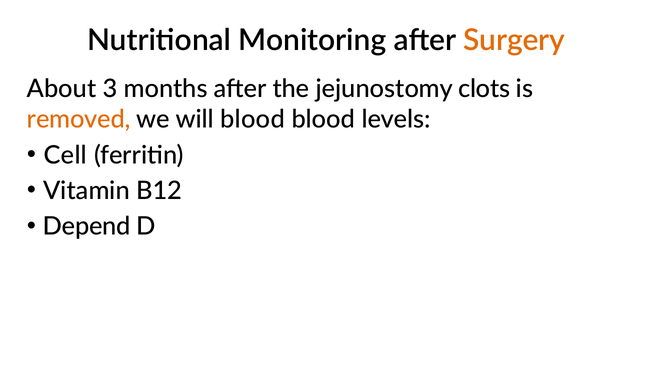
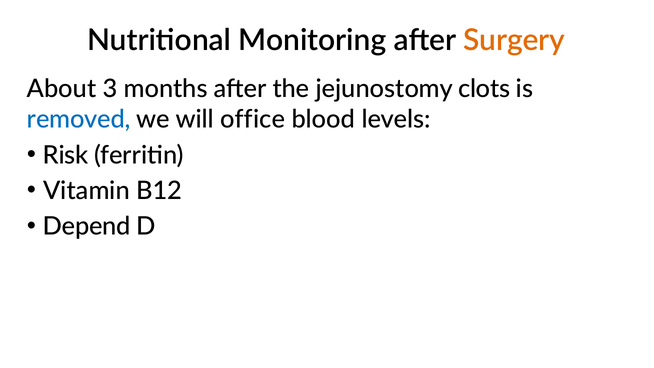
removed colour: orange -> blue
will blood: blood -> office
Cell: Cell -> Risk
